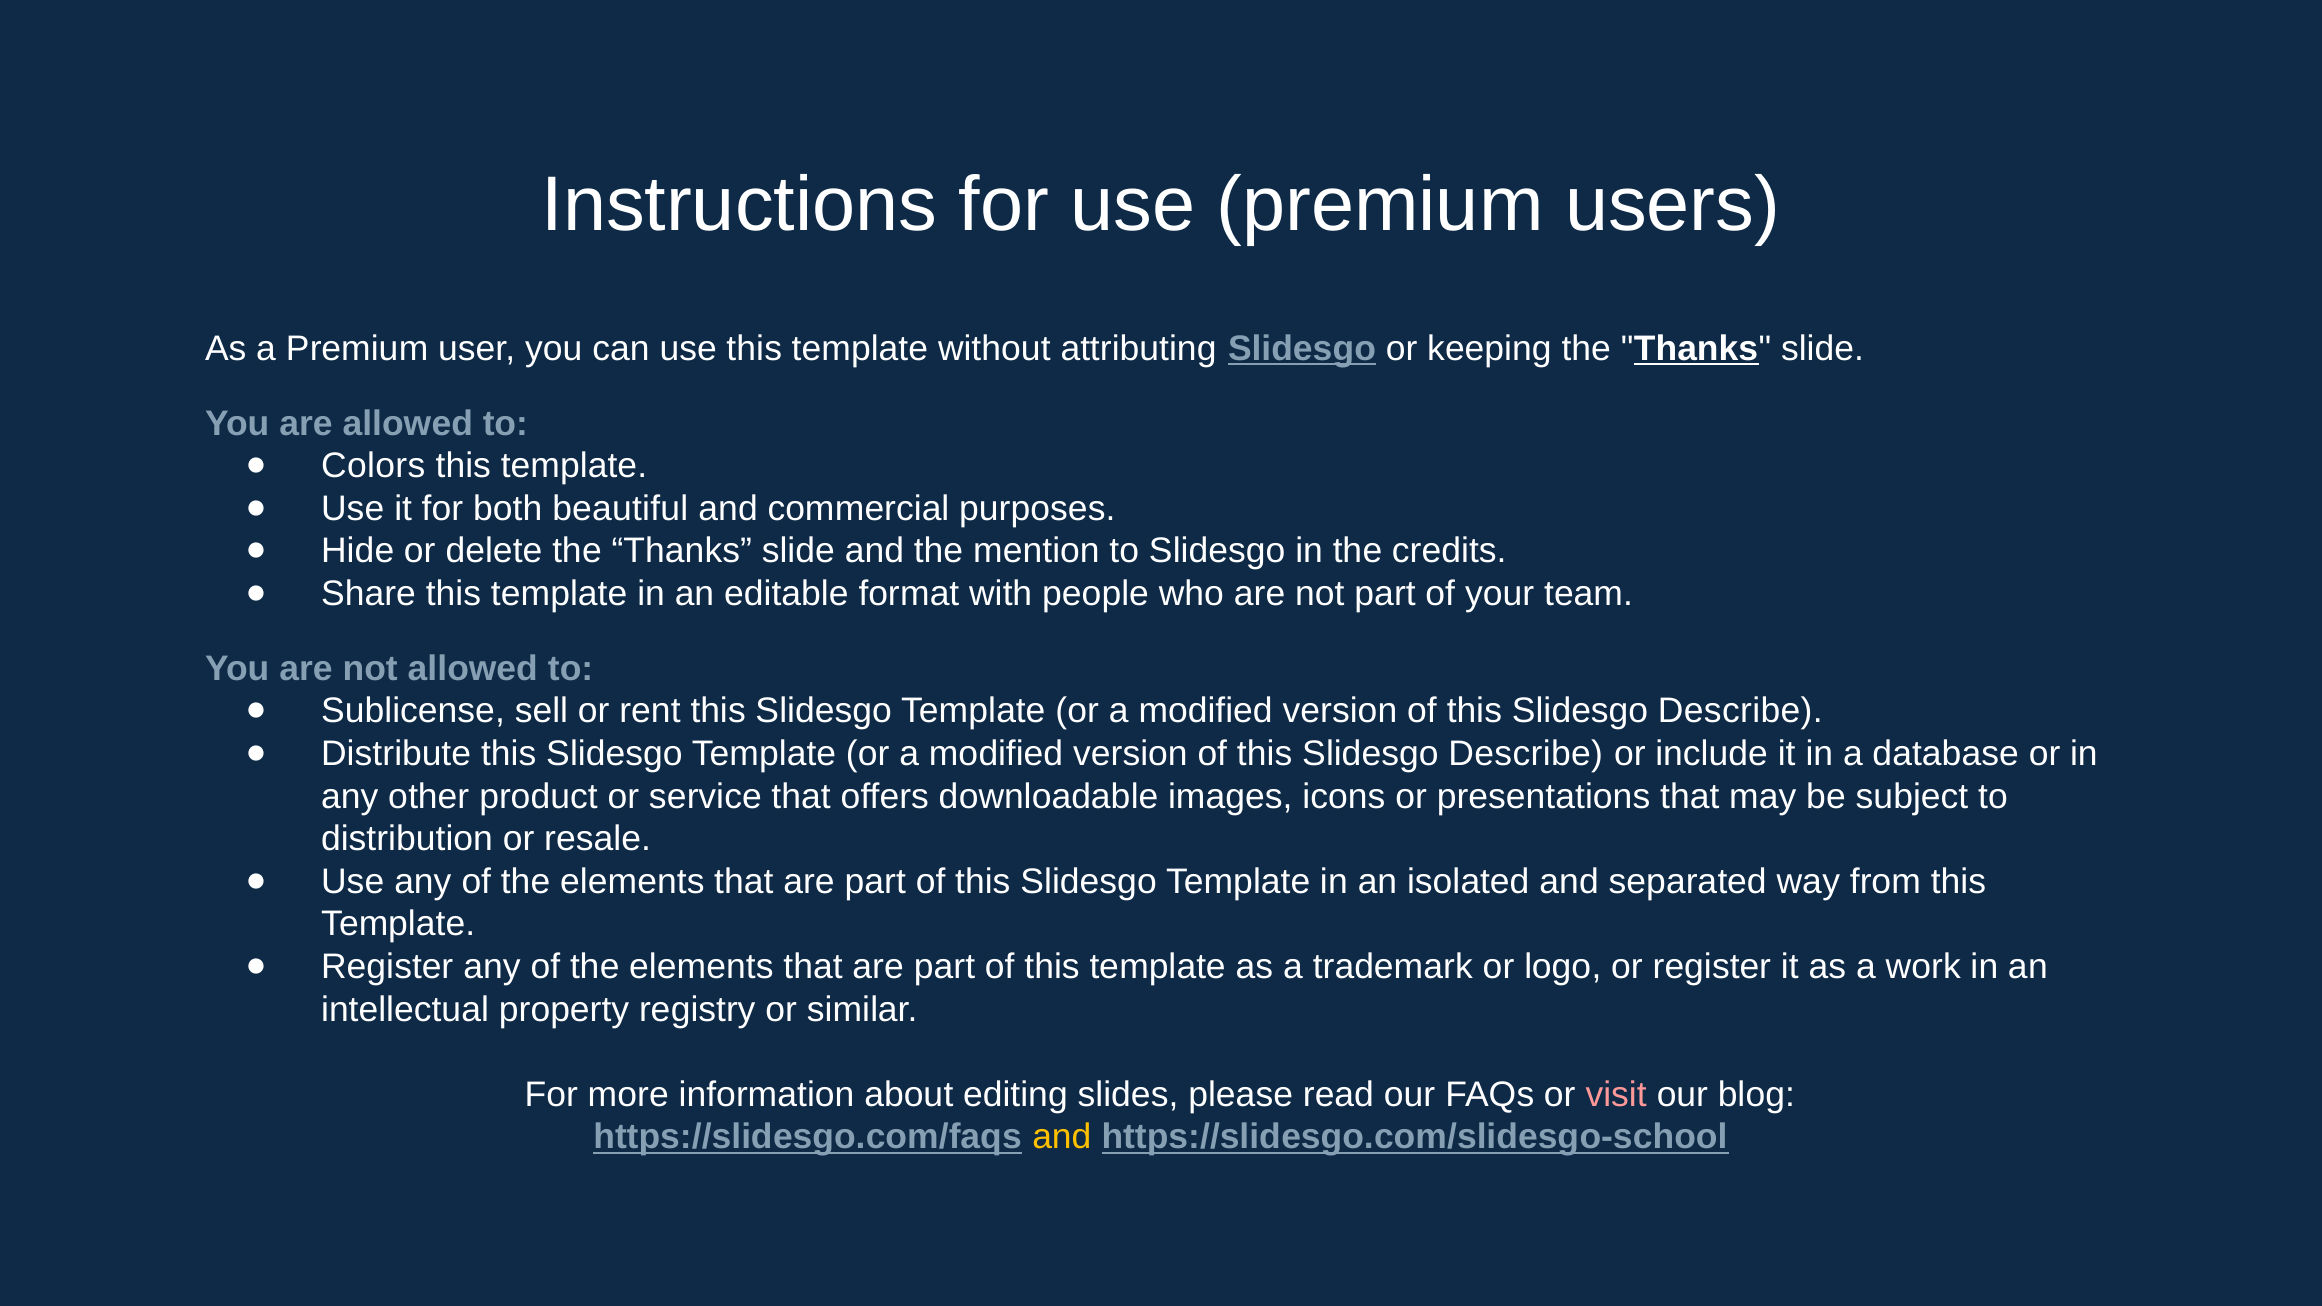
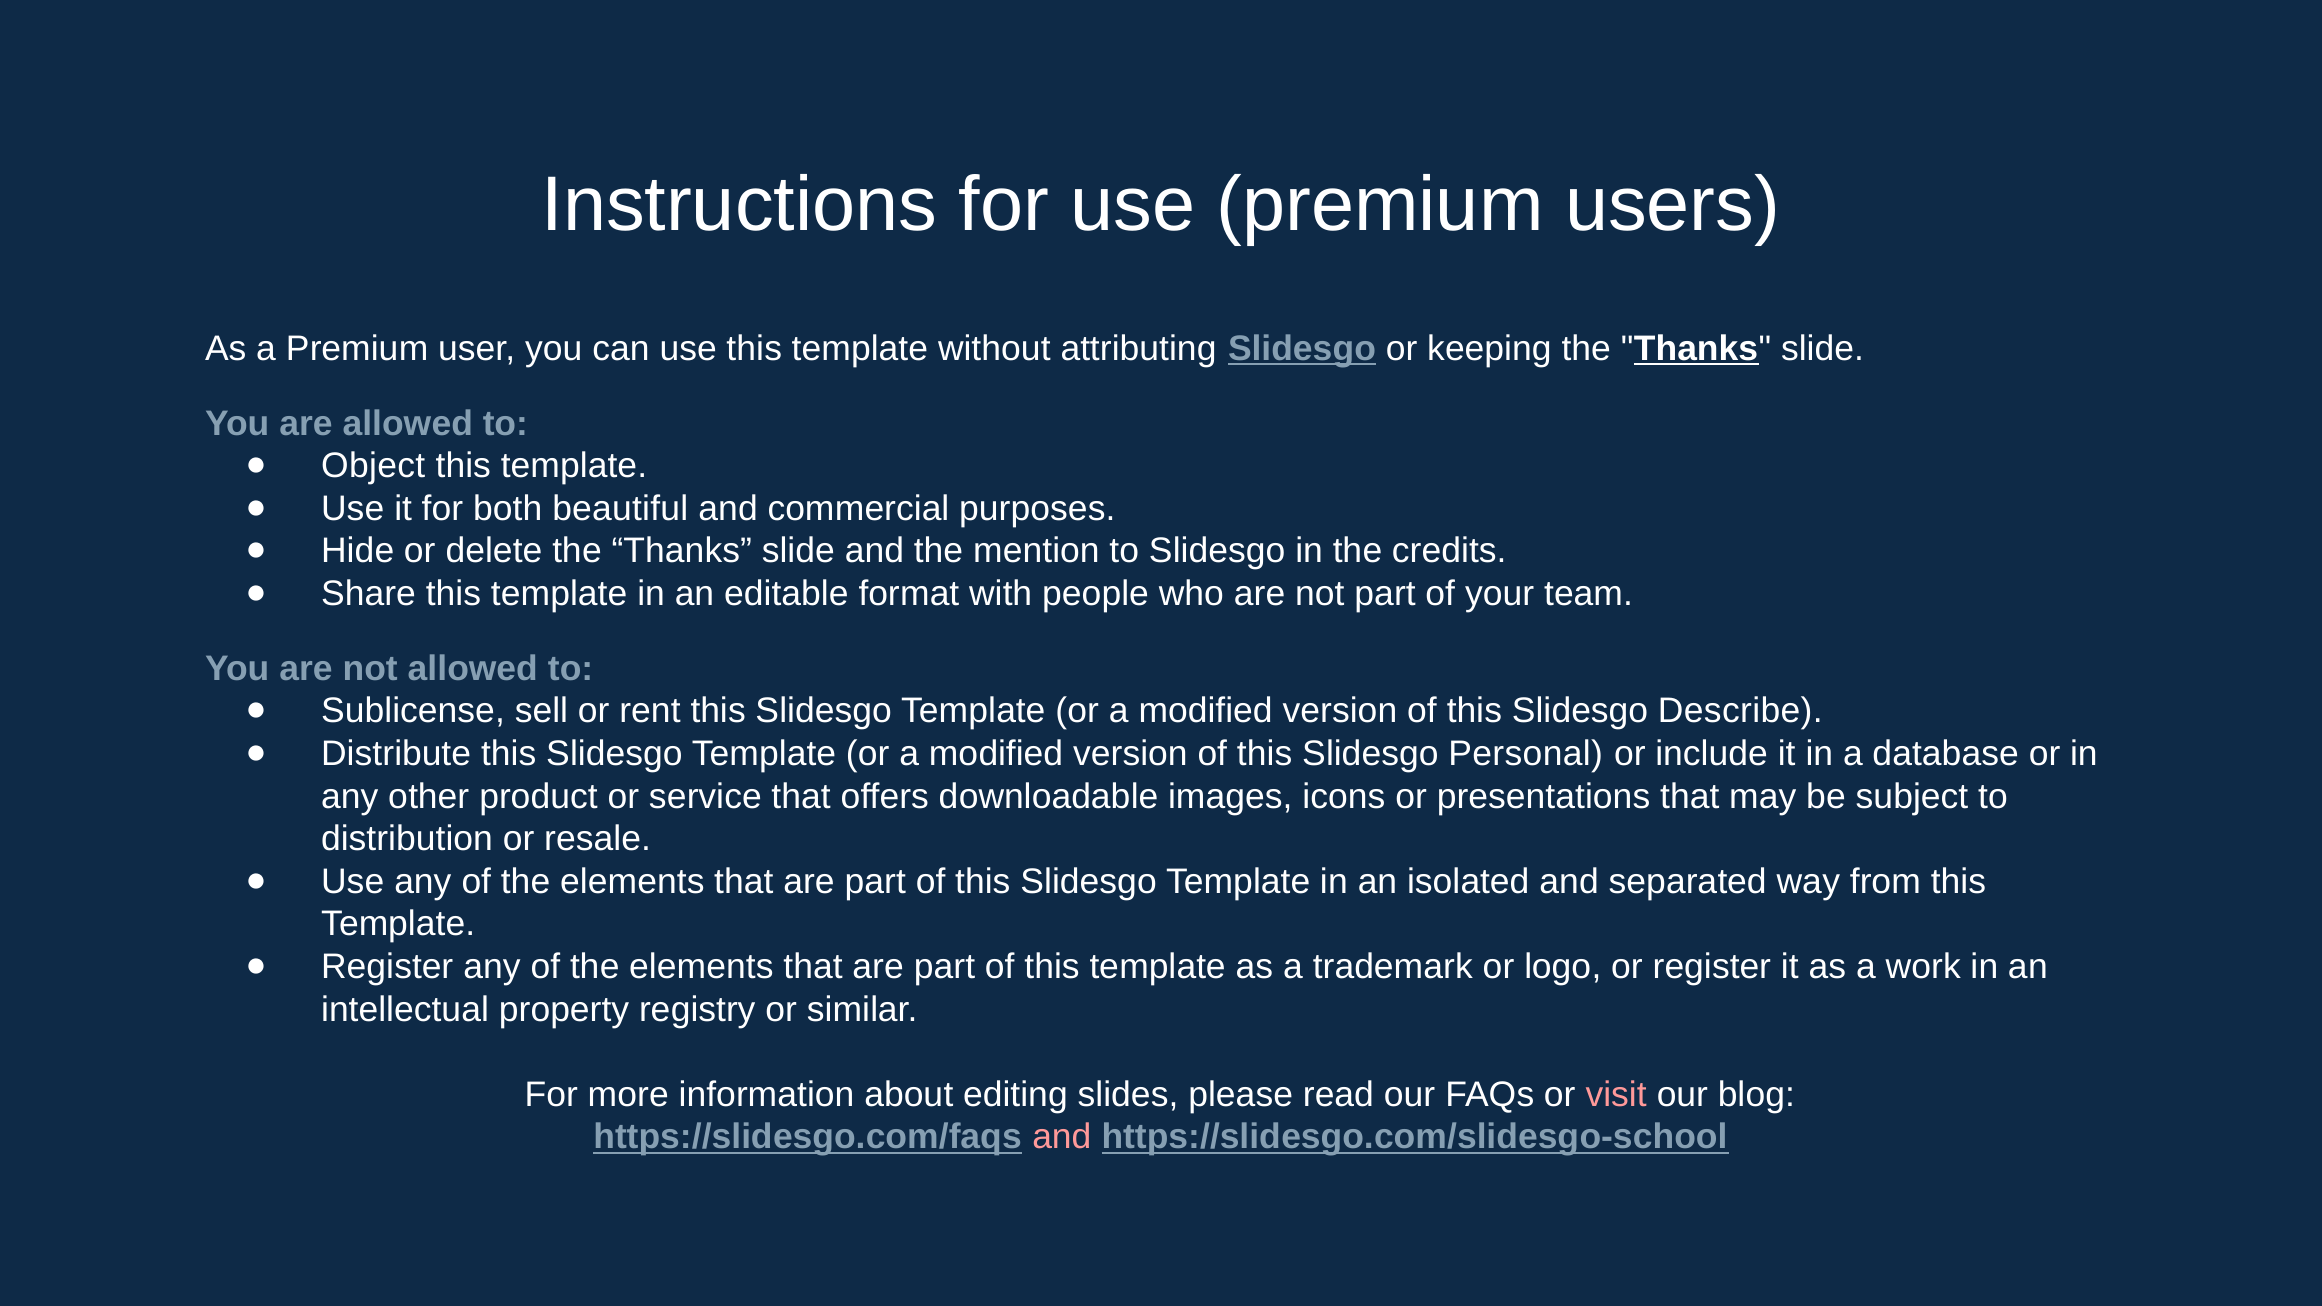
Colors: Colors -> Object
Describe at (1526, 754): Describe -> Personal
and at (1062, 1137) colour: yellow -> pink
